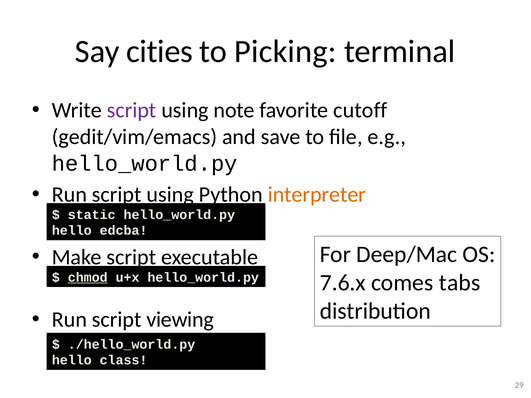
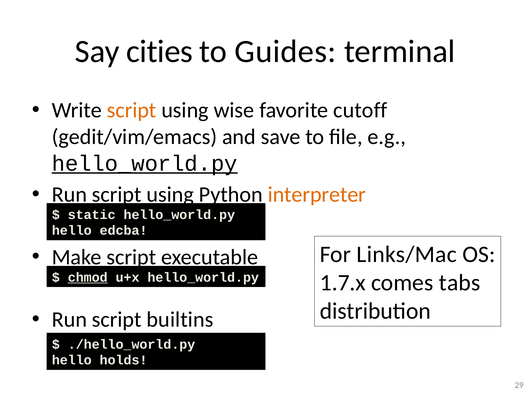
Picking: Picking -> Guides
script at (132, 110) colour: purple -> orange
note: note -> wise
hello_world.py at (145, 163) underline: none -> present
Deep/Mac: Deep/Mac -> Links/Mac
7.6.x: 7.6.x -> 1.7.x
viewing: viewing -> builtins
class: class -> holds
